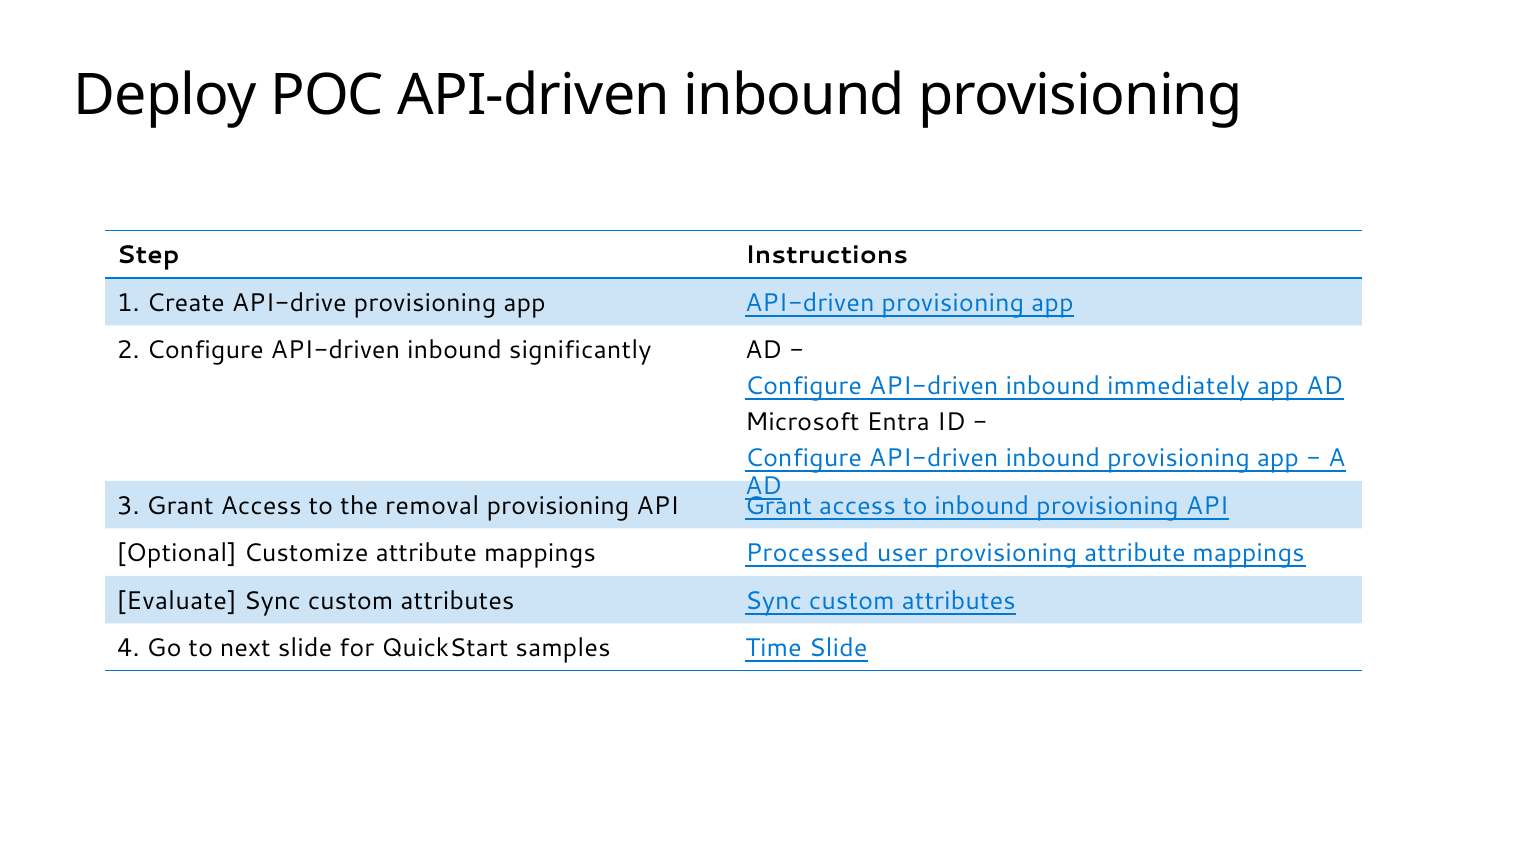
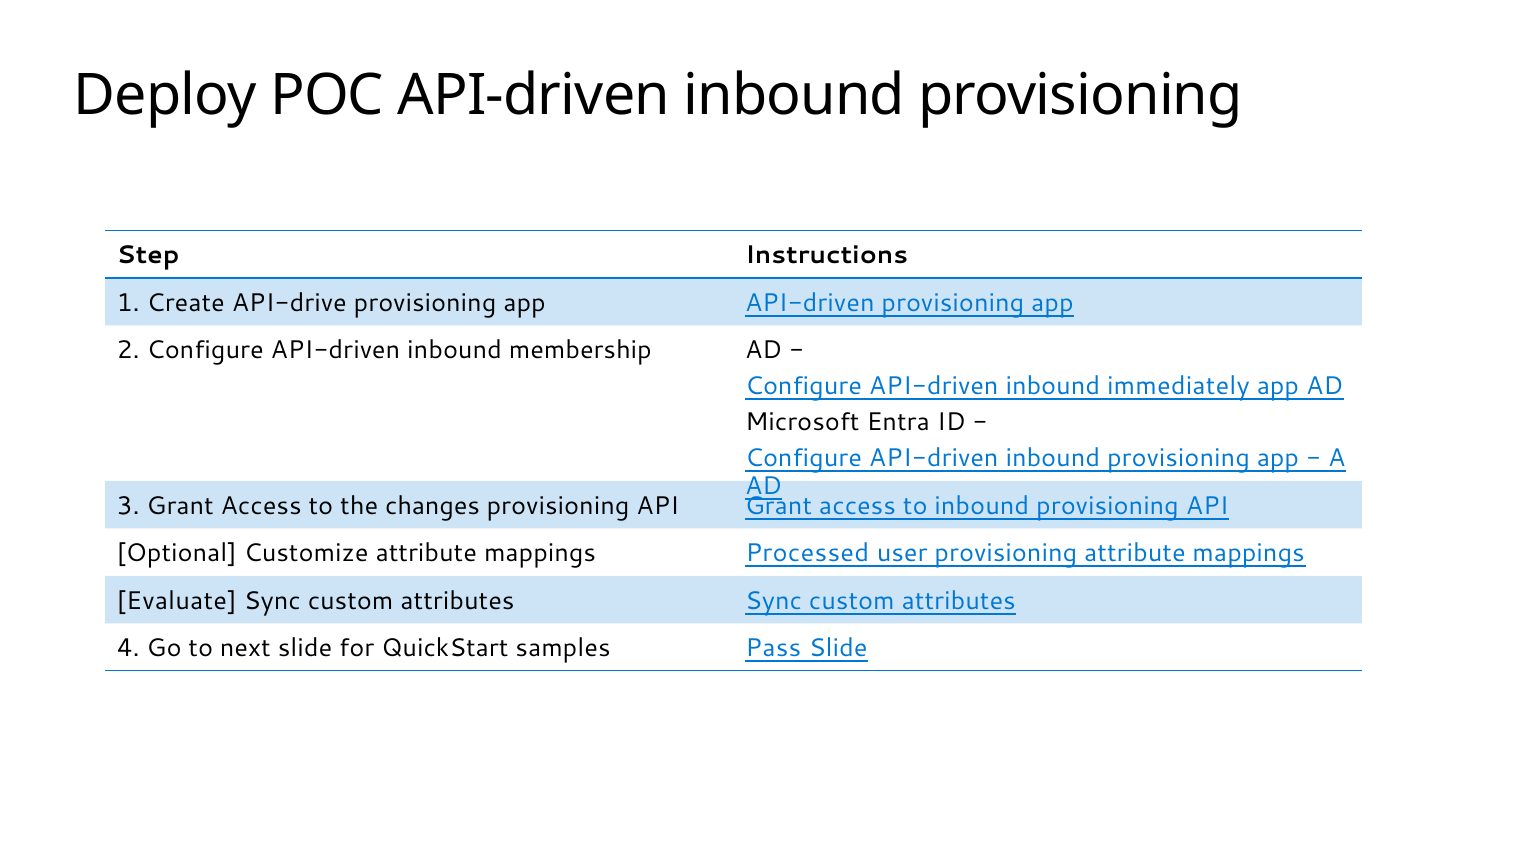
significantly: significantly -> membership
removal: removal -> changes
Time: Time -> Pass
